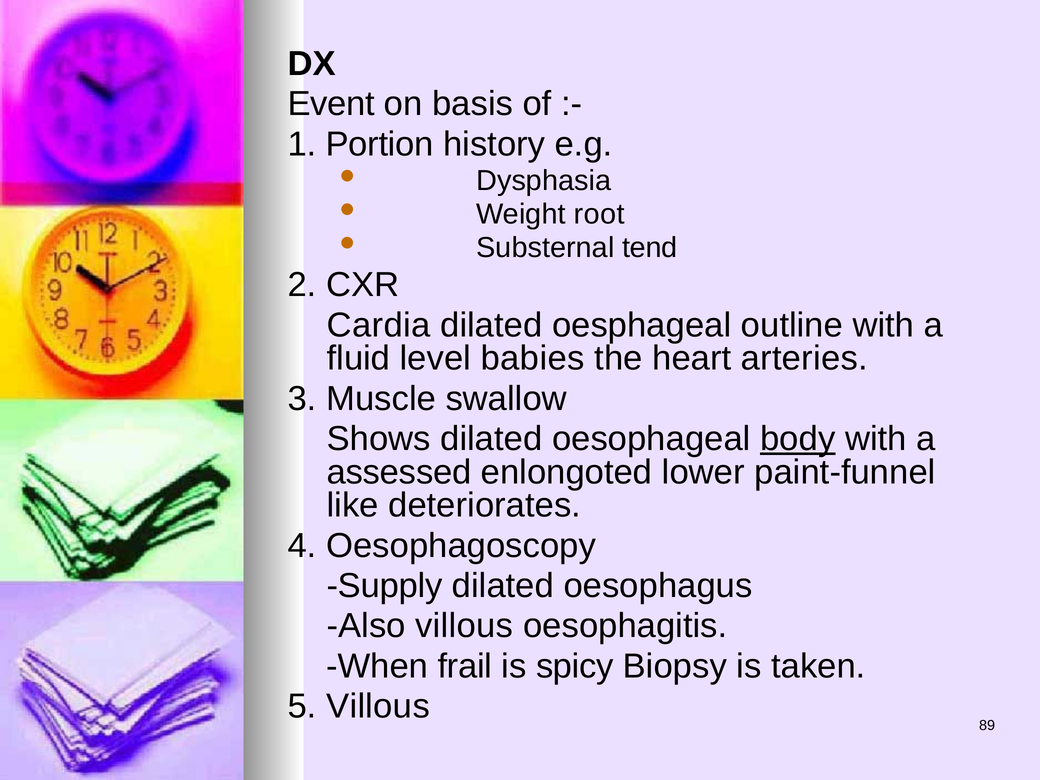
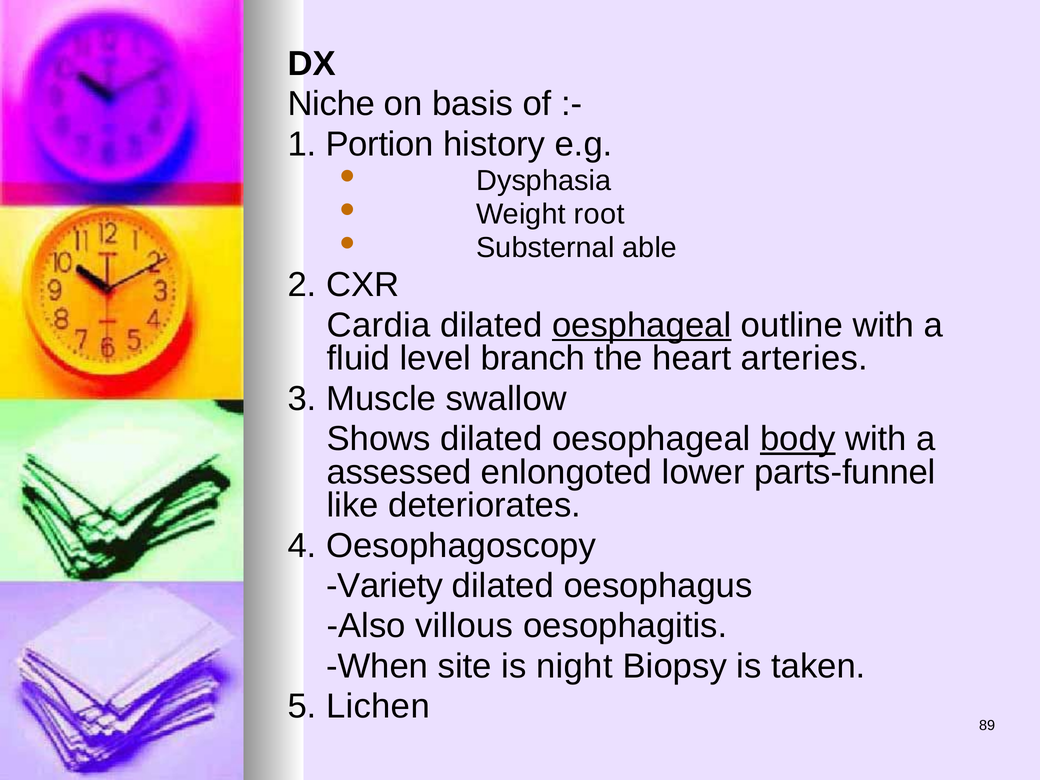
Event: Event -> Niche
tend: tend -> able
oesphageal underline: none -> present
babies: babies -> branch
paint-funnel: paint-funnel -> parts-funnel
Supply: Supply -> Variety
frail: frail -> site
spicy: spicy -> night
5 Villous: Villous -> Lichen
